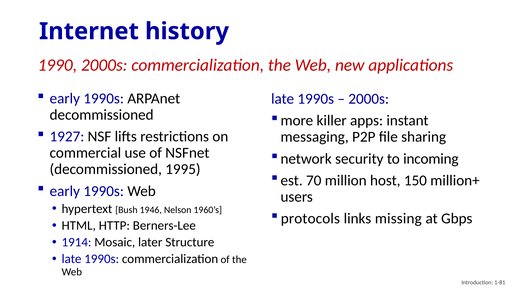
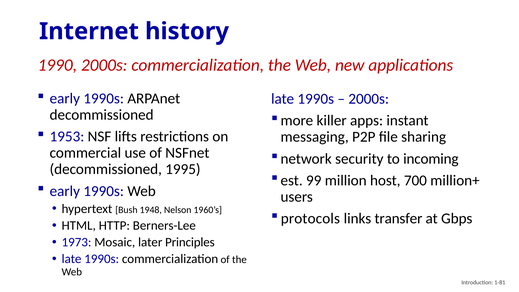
1927: 1927 -> 1953
70: 70 -> 99
150: 150 -> 700
1946: 1946 -> 1948
missing: missing -> transfer
1914: 1914 -> 1973
Structure: Structure -> Principles
